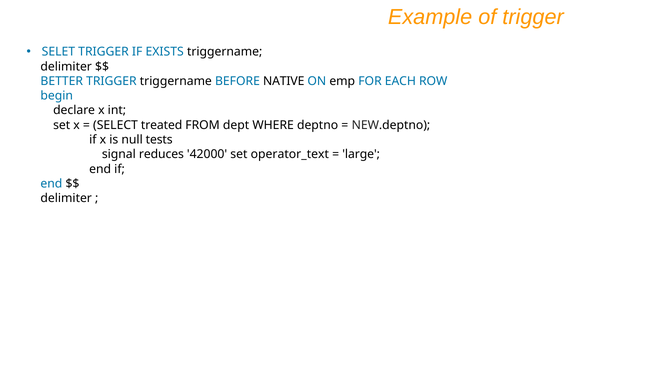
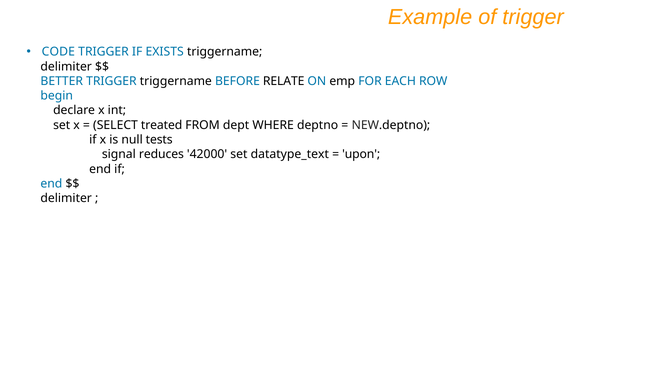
SELET: SELET -> CODE
NATIVE: NATIVE -> RELATE
operator_text: operator_text -> datatype_text
large: large -> upon
